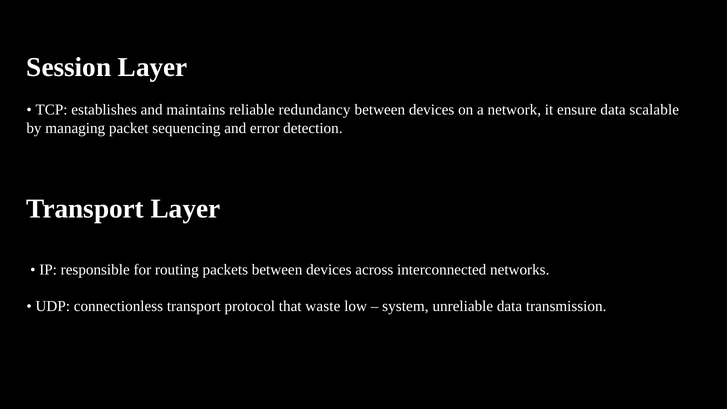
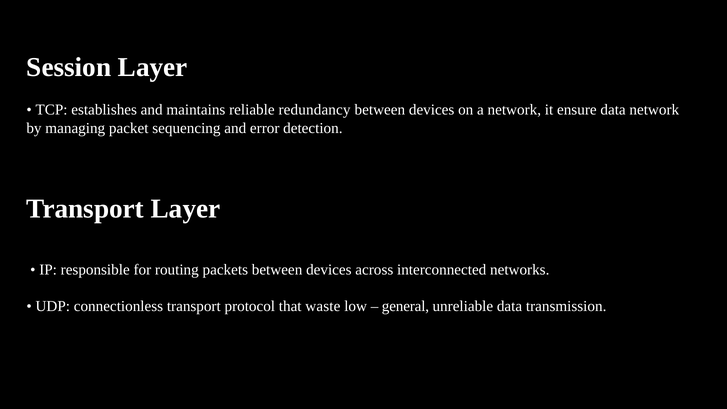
data scalable: scalable -> network
system: system -> general
